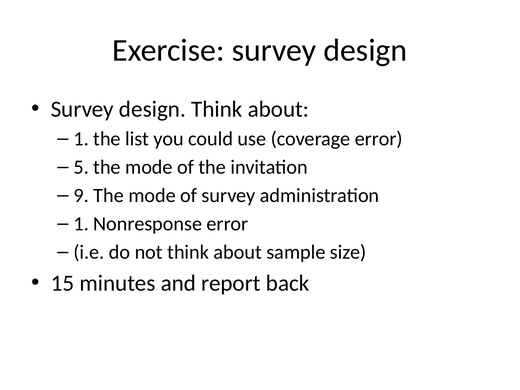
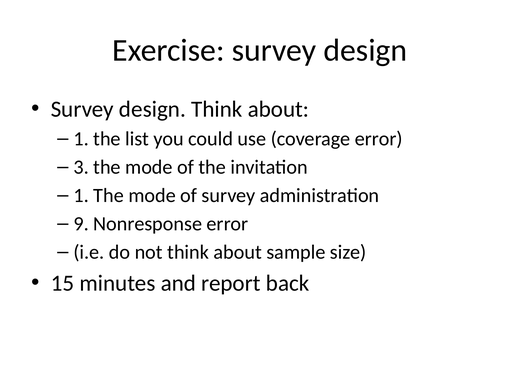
5: 5 -> 3
9 at (81, 196): 9 -> 1
1 at (81, 224): 1 -> 9
